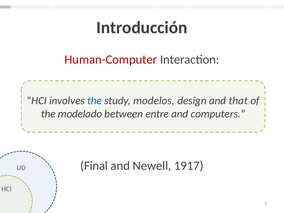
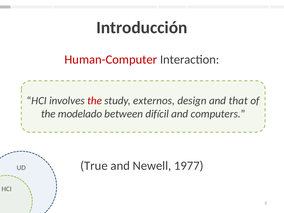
the at (95, 101) colour: blue -> red
modelos: modelos -> externos
entre: entre -> difícil
Final: Final -> True
1917: 1917 -> 1977
